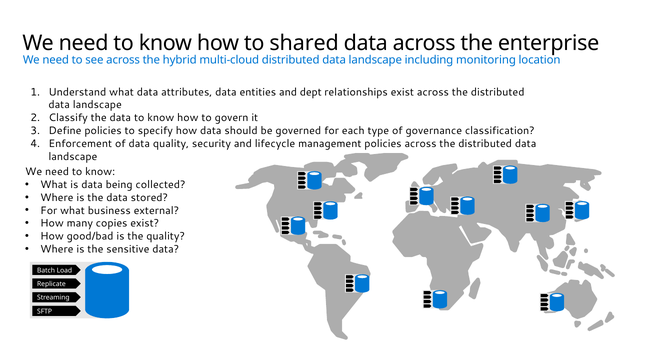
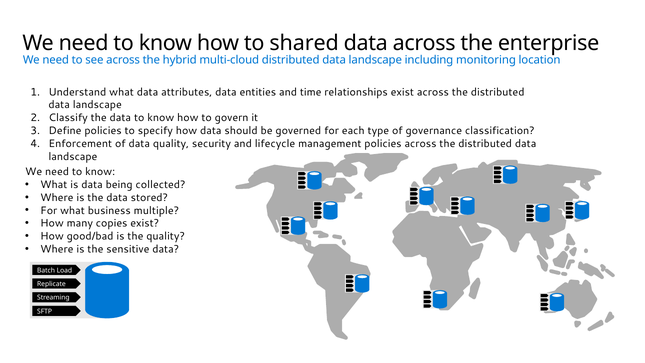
dept: dept -> time
external: external -> multiple
